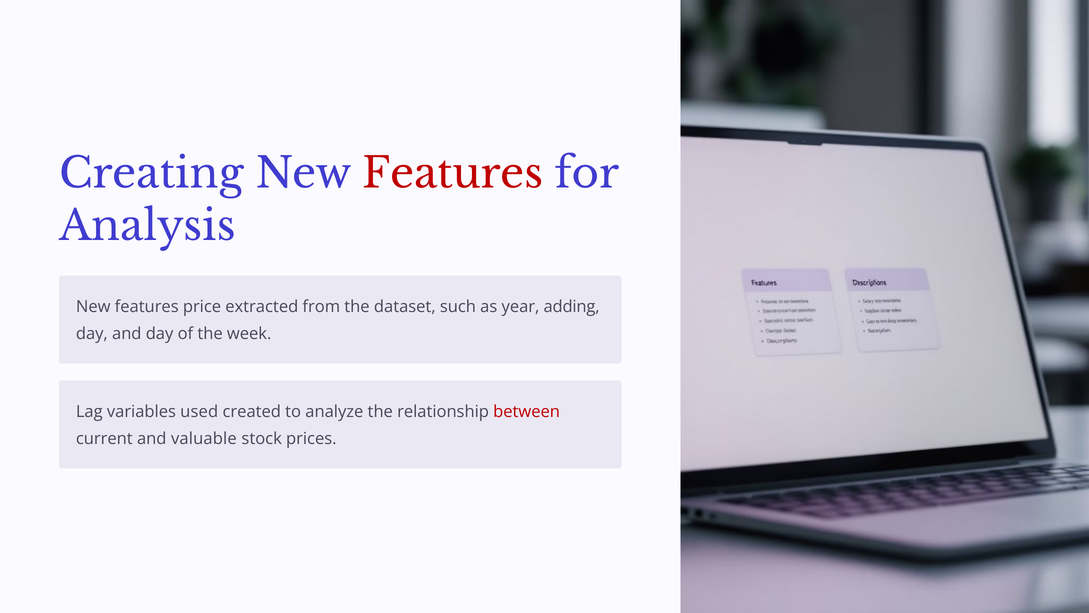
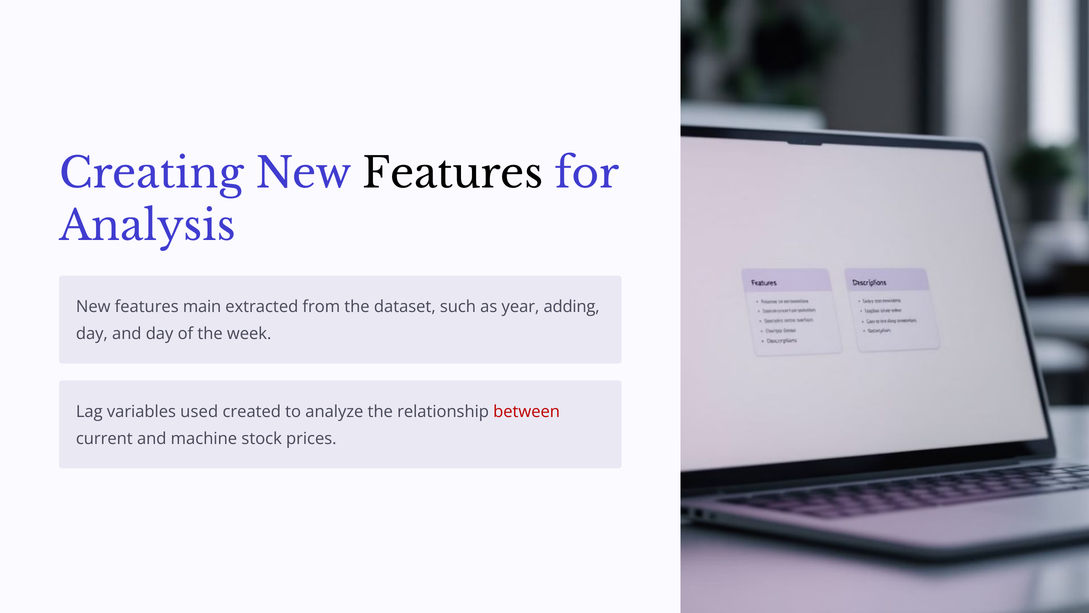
Features at (453, 174) colour: red -> black
price: price -> main
valuable: valuable -> machine
